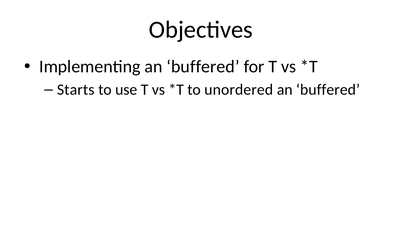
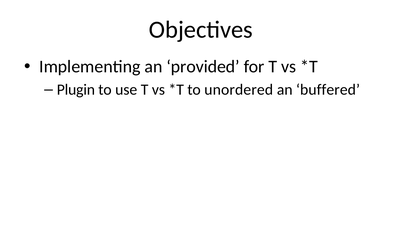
Implementing an buffered: buffered -> provided
Starts: Starts -> Plugin
